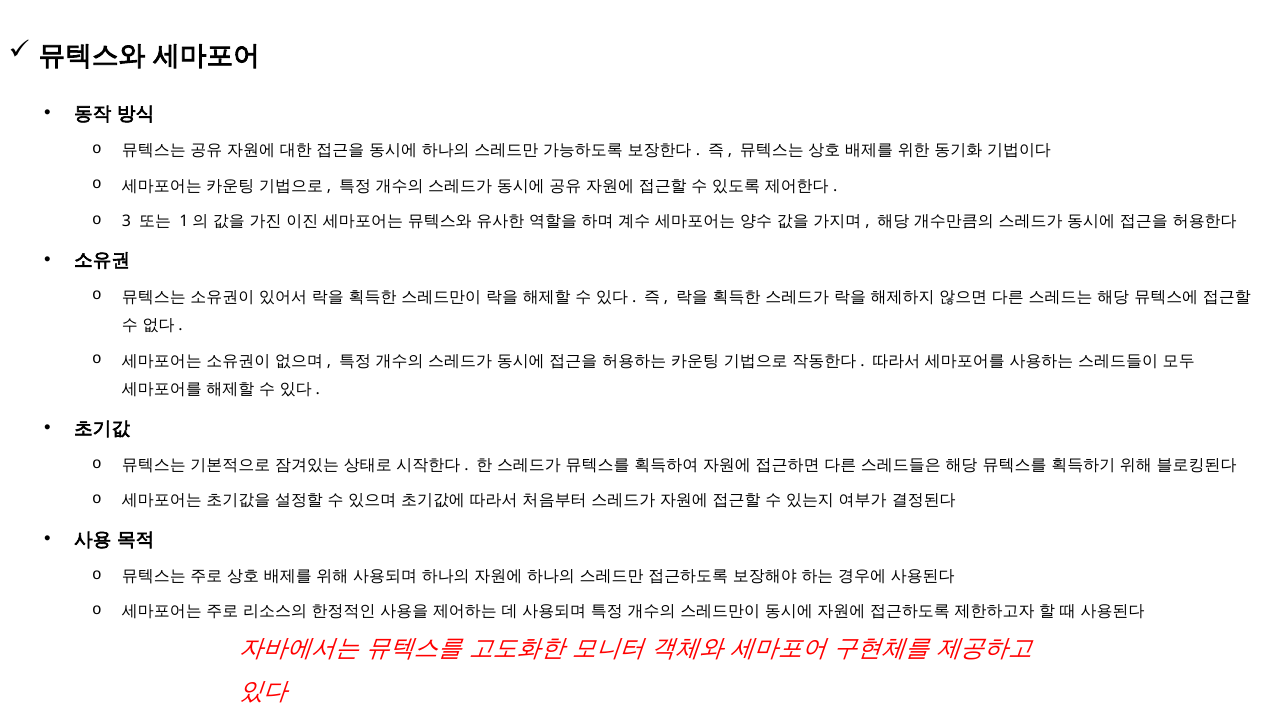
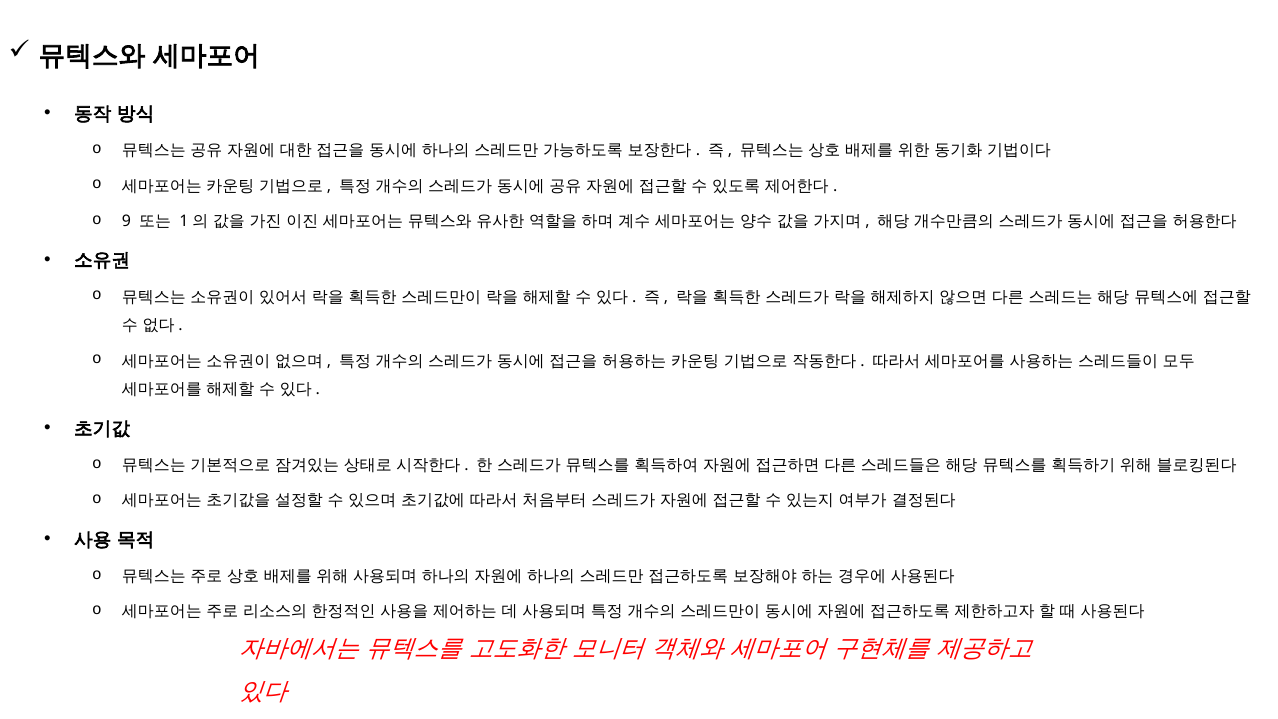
3: 3 -> 9
